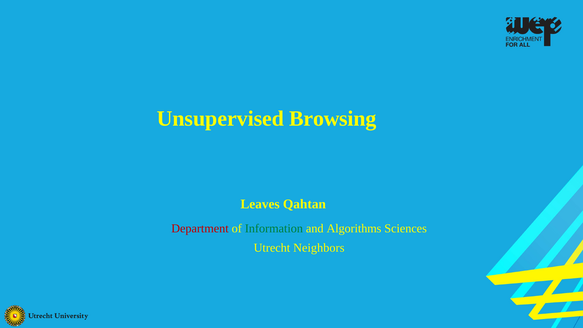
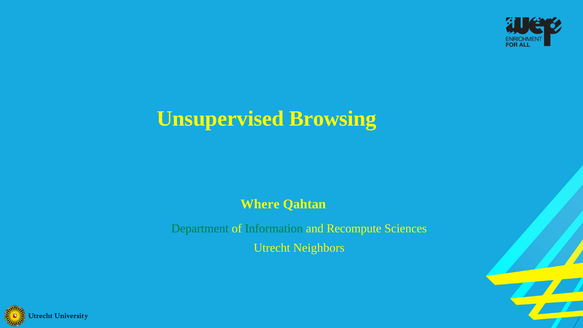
Leaves: Leaves -> Where
Department colour: red -> green
Algorithms: Algorithms -> Recompute
